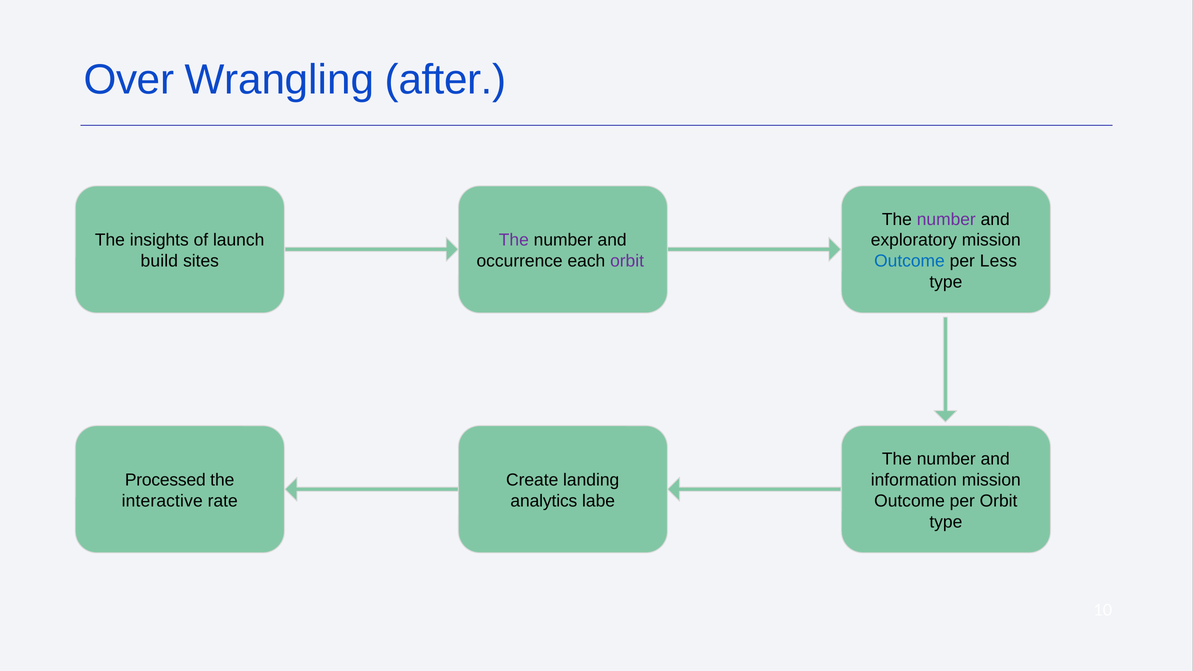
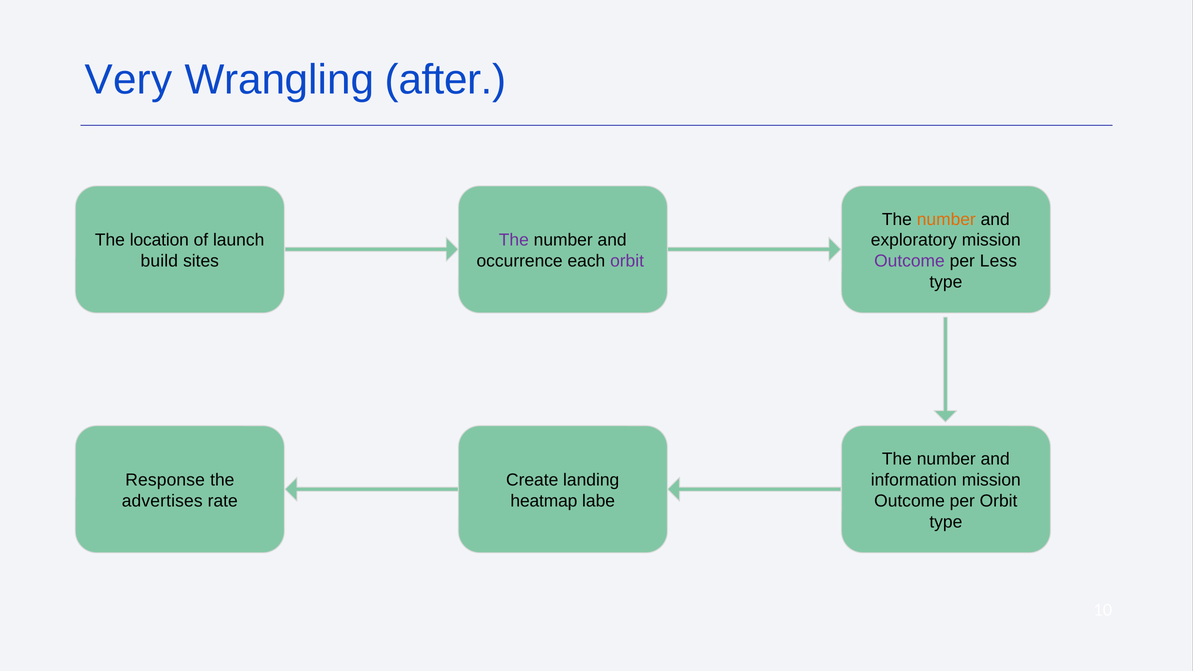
Over: Over -> Very
number at (946, 219) colour: purple -> orange
insights: insights -> location
Outcome at (910, 261) colour: blue -> purple
Processed: Processed -> Response
interactive: interactive -> advertises
analytics: analytics -> heatmap
